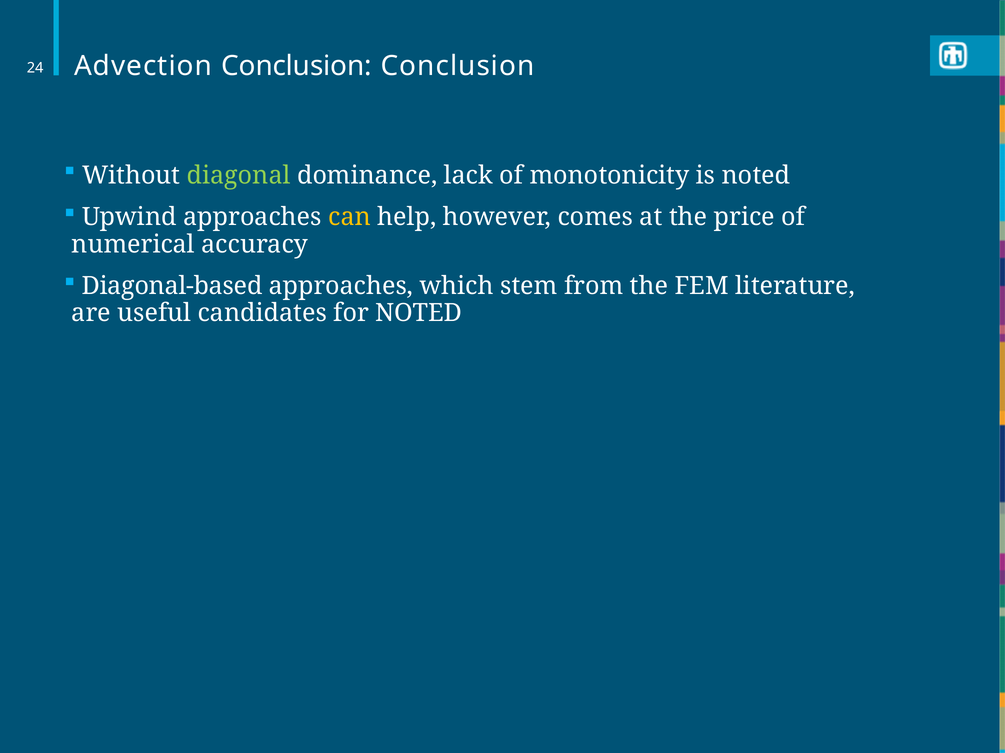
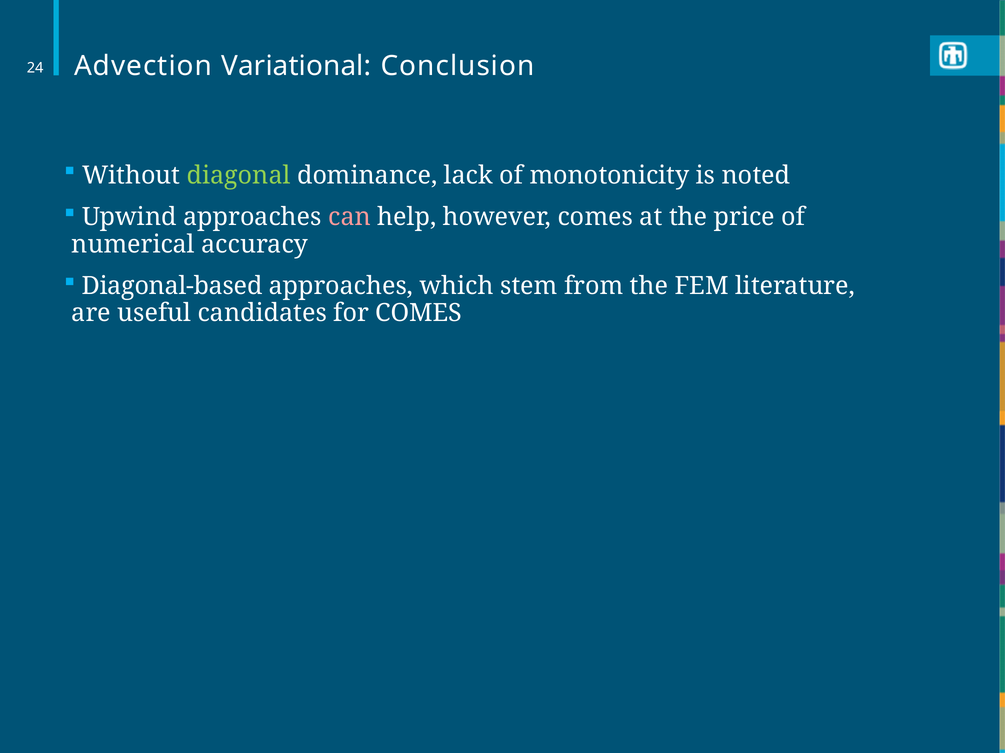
Advection Conclusion: Conclusion -> Variational
can colour: yellow -> pink
for NOTED: NOTED -> COMES
